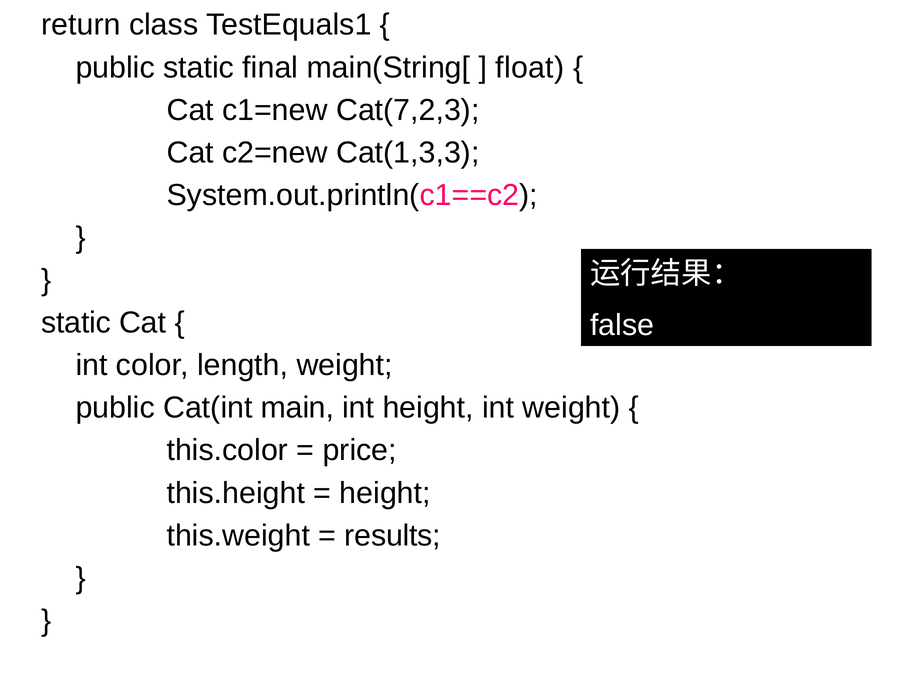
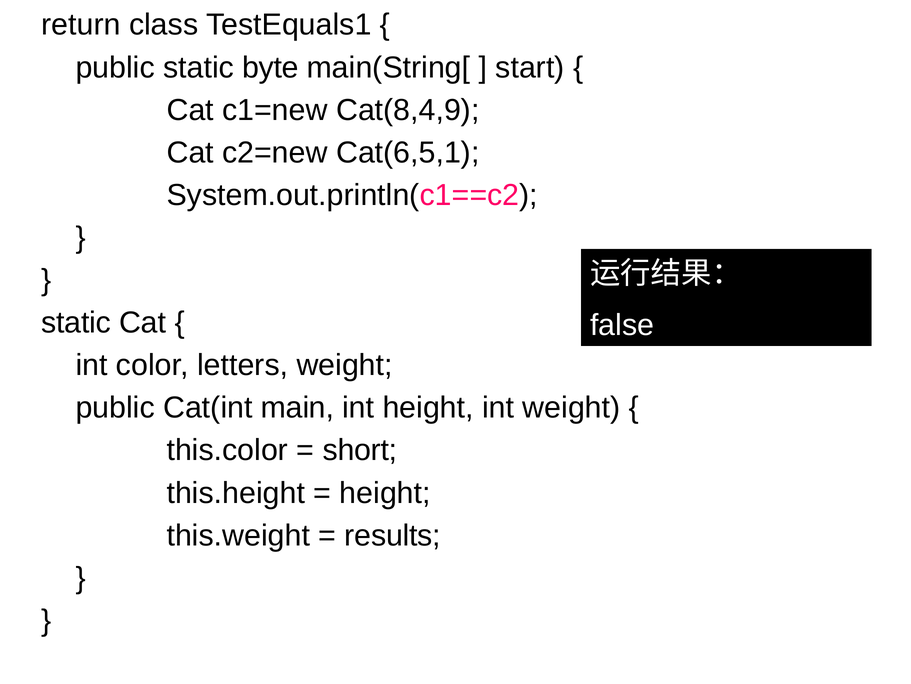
final: final -> byte
float: float -> start
Cat(7,2,3: Cat(7,2,3 -> Cat(8,4,9
Cat(1,3,3: Cat(1,3,3 -> Cat(6,5,1
length: length -> letters
price: price -> short
